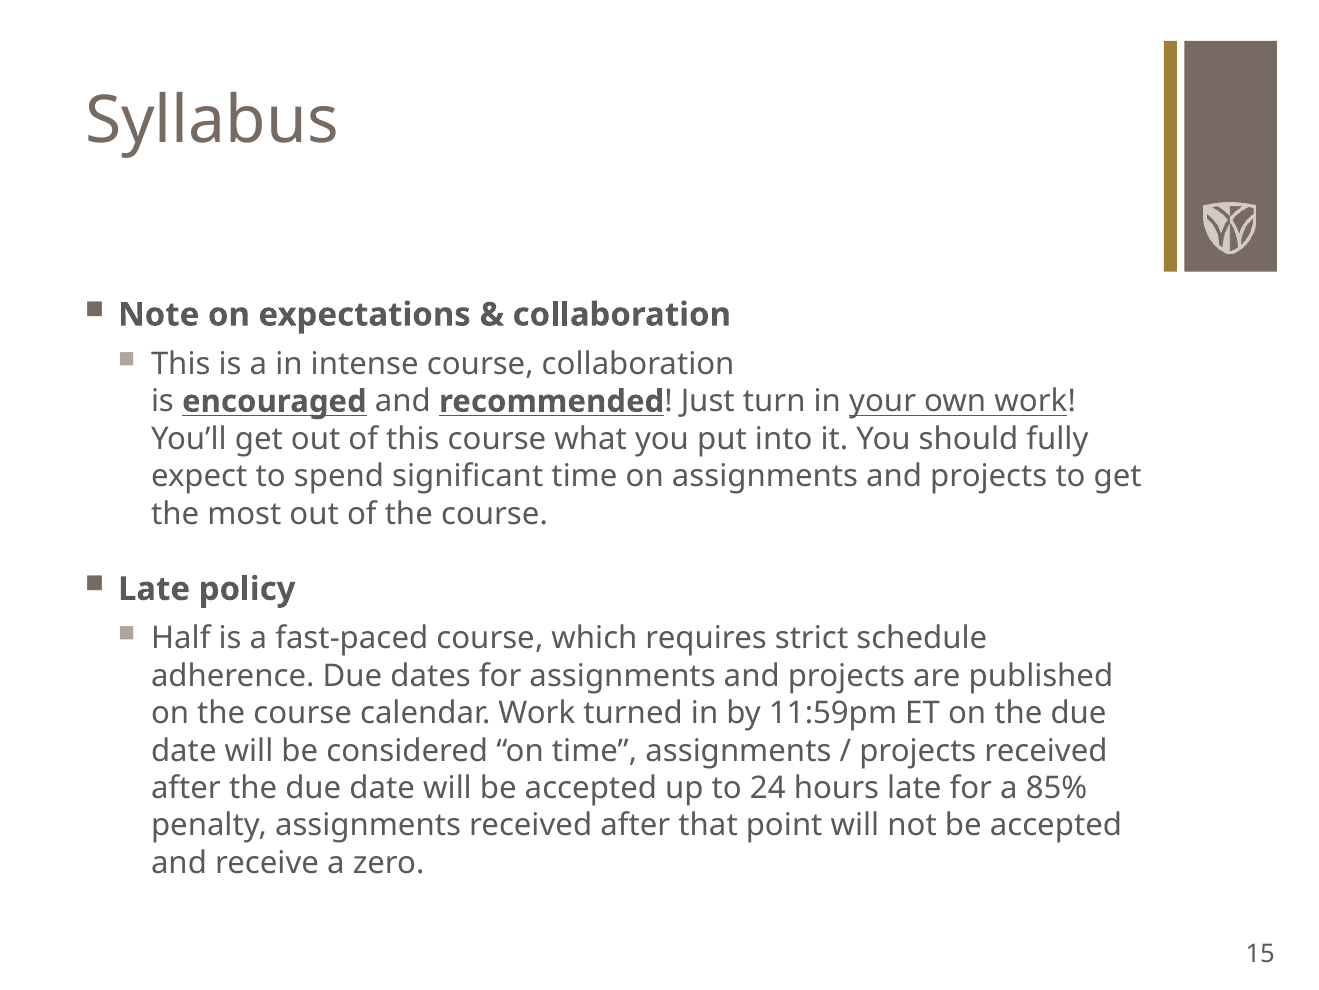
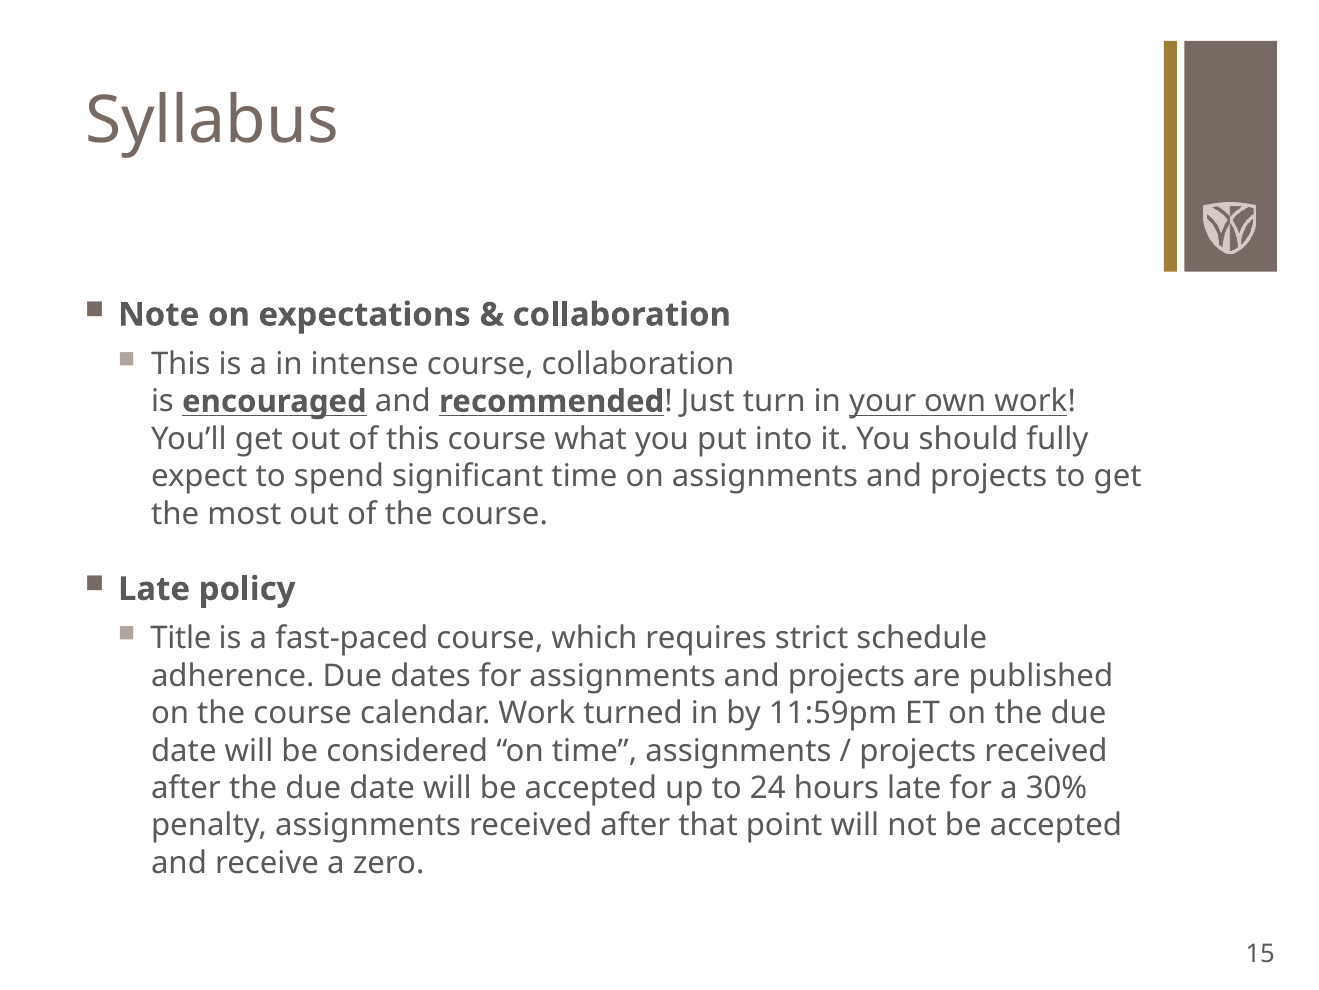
Half: Half -> Title
85%: 85% -> 30%
